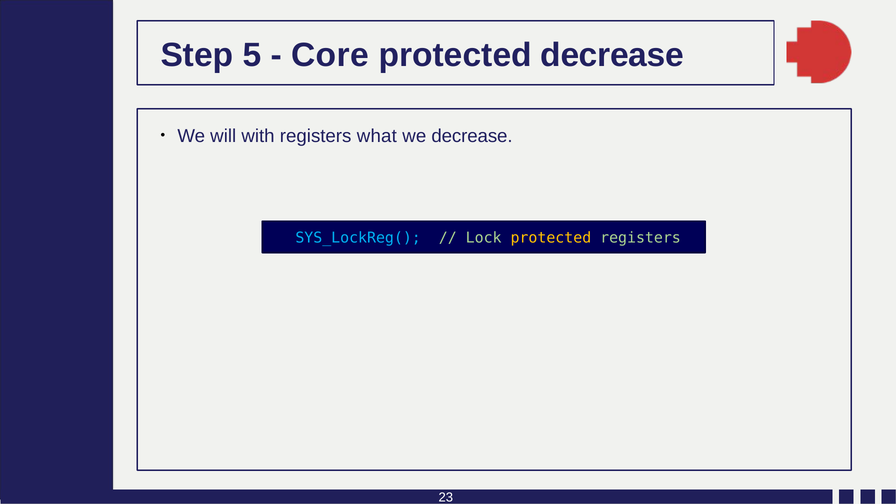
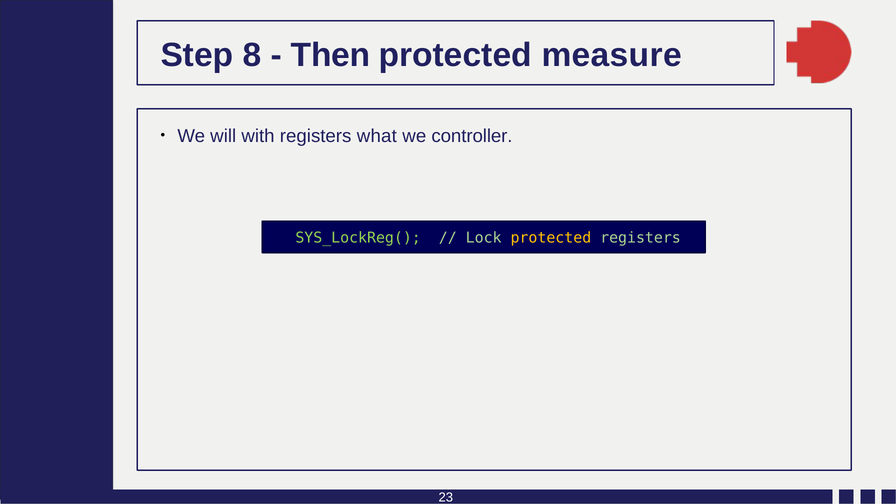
5: 5 -> 8
Core: Core -> Then
protected decrease: decrease -> measure
we decrease: decrease -> controller
SYS_LockReg( colour: light blue -> light green
